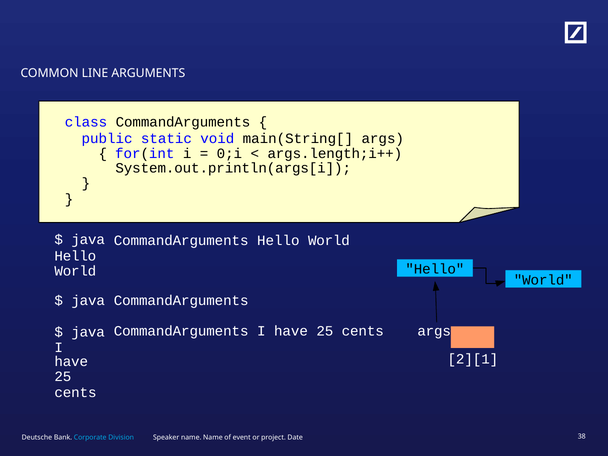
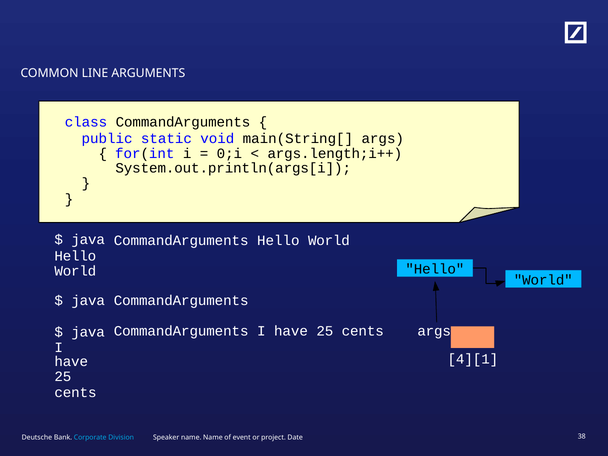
2][1: 2][1 -> 4][1
